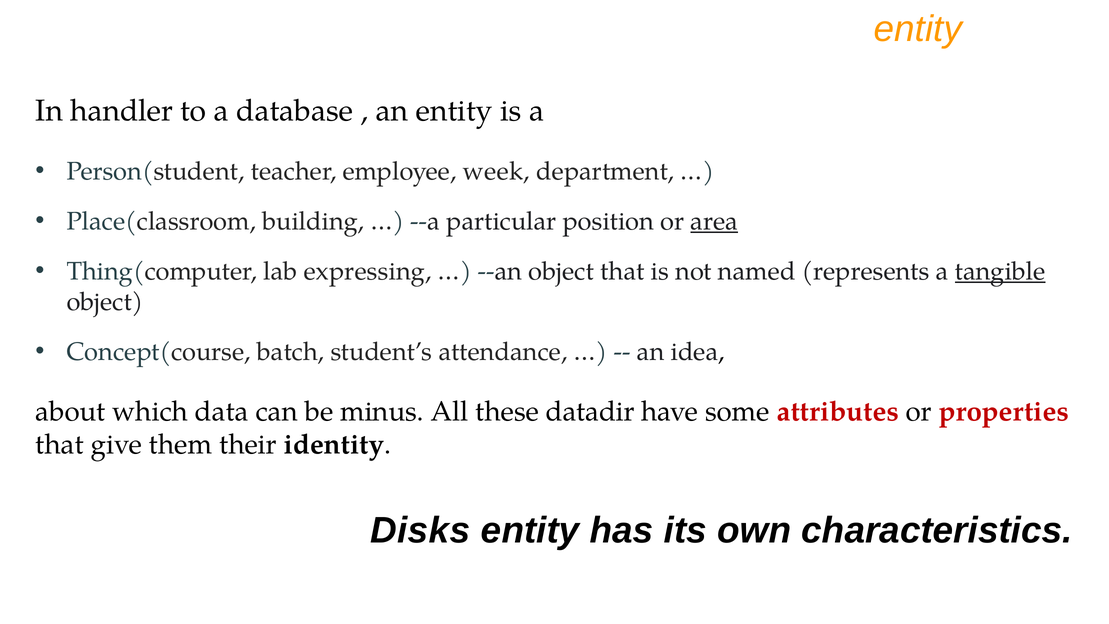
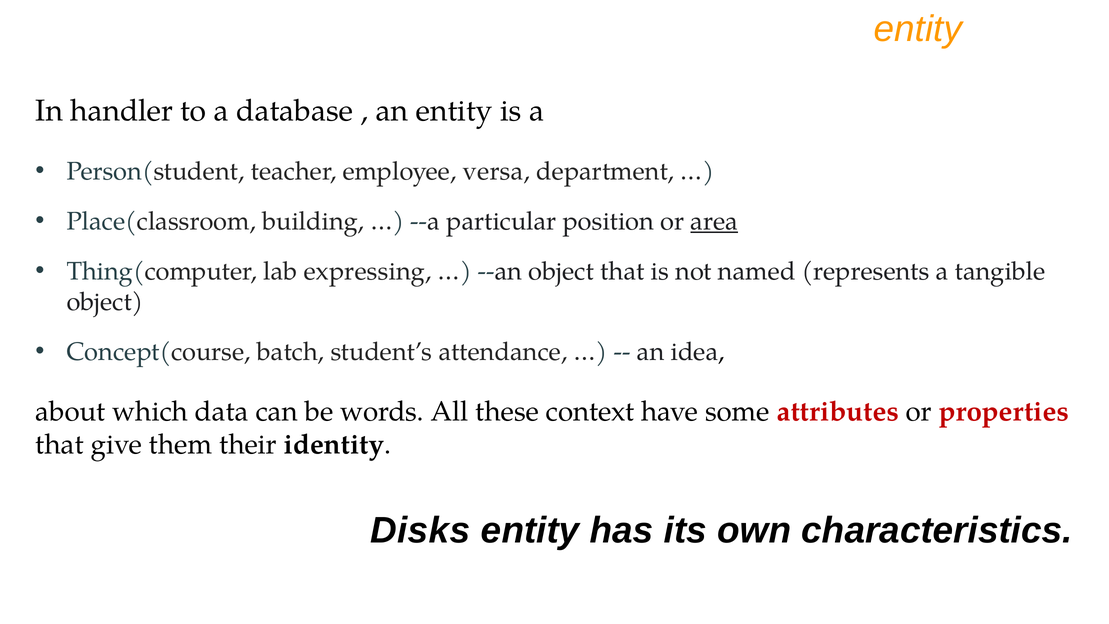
week: week -> versa
tangible underline: present -> none
minus: minus -> words
datadir: datadir -> context
